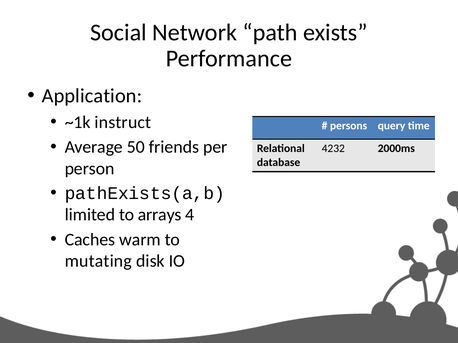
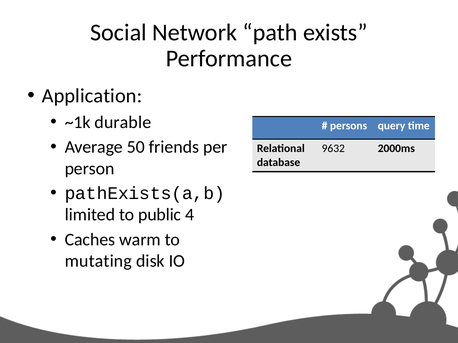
instruct: instruct -> durable
4232: 4232 -> 9632
arrays: arrays -> public
